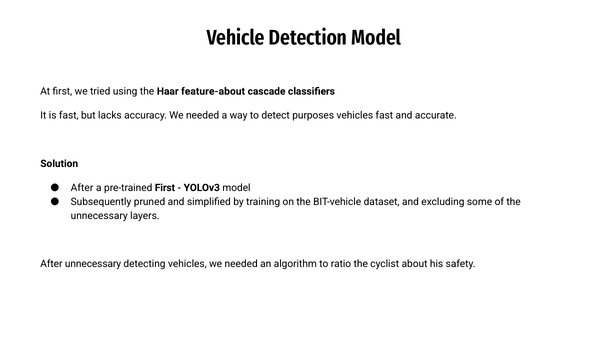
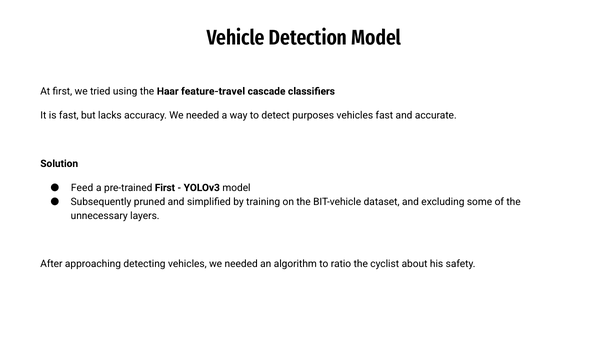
feature-about: feature-about -> feature-travel
After at (82, 188): After -> Feed
After unnecessary: unnecessary -> approaching
